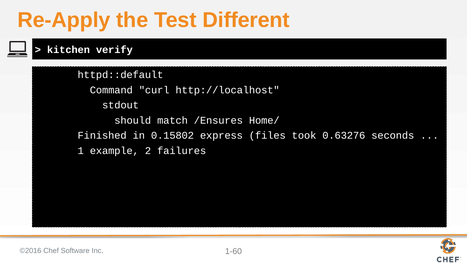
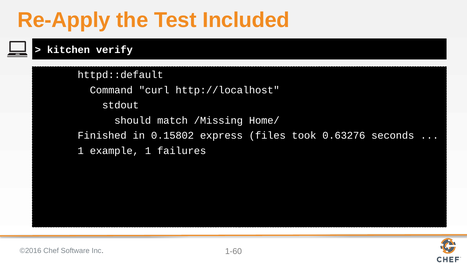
Different: Different -> Included
/Ensures: /Ensures -> /Missing
example 2: 2 -> 1
